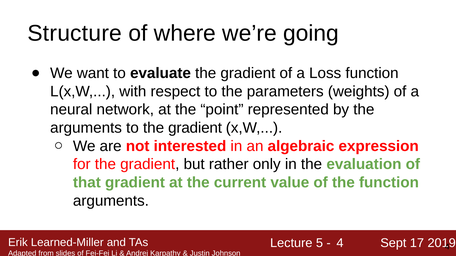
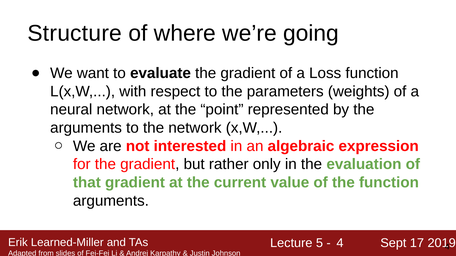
to the gradient: gradient -> network
